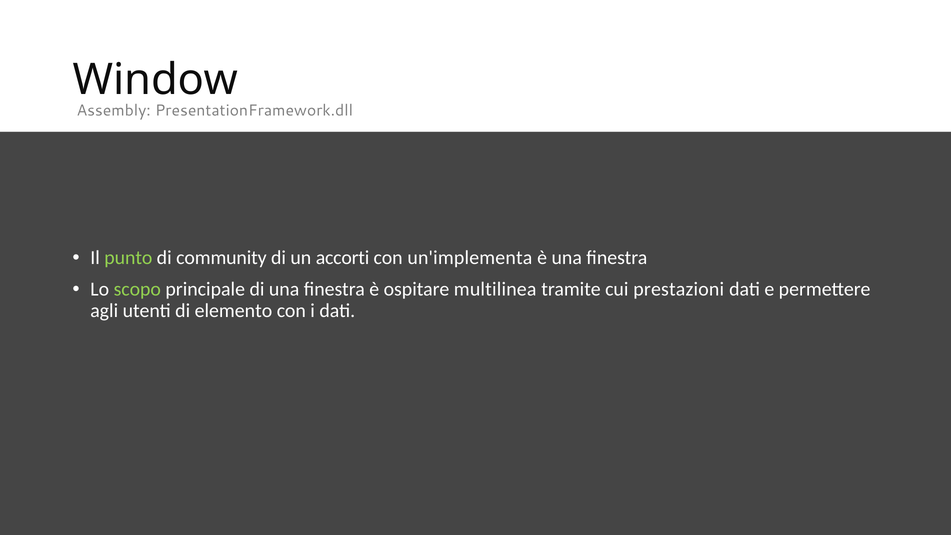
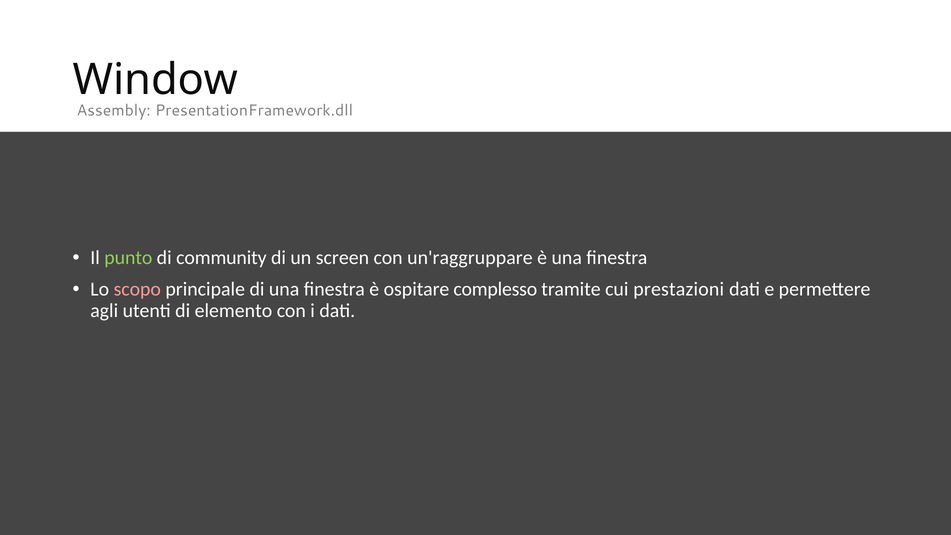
accorti: accorti -> screen
un'implementa: un'implementa -> un'raggruppare
scopo colour: light green -> pink
multilinea: multilinea -> complesso
